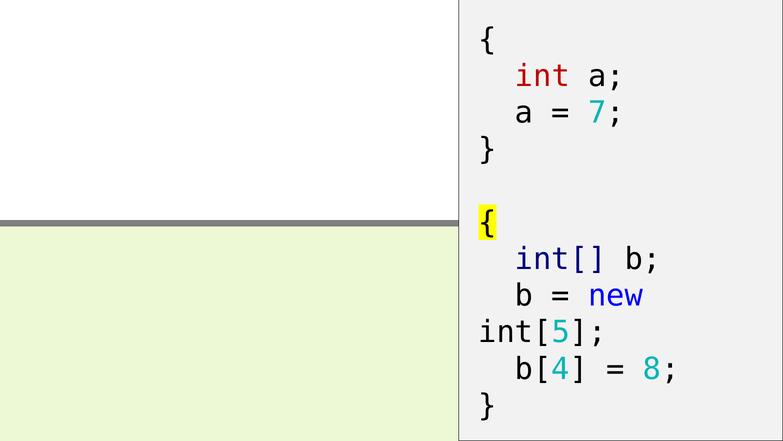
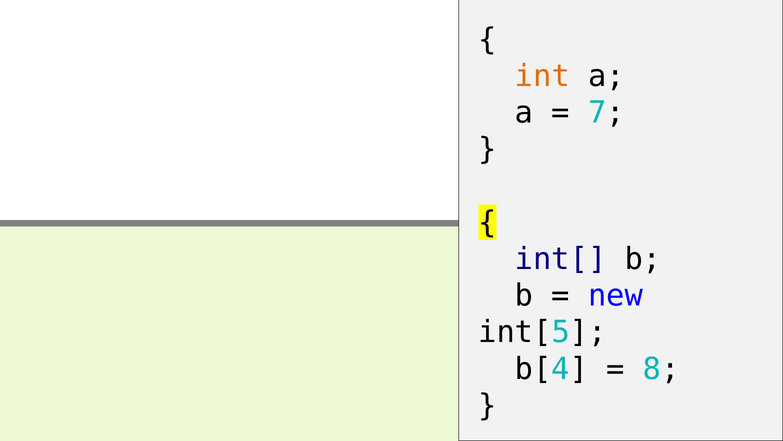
int colour: red -> orange
